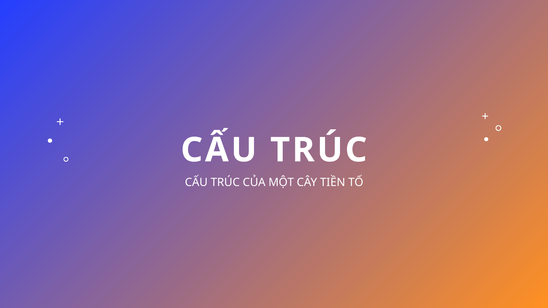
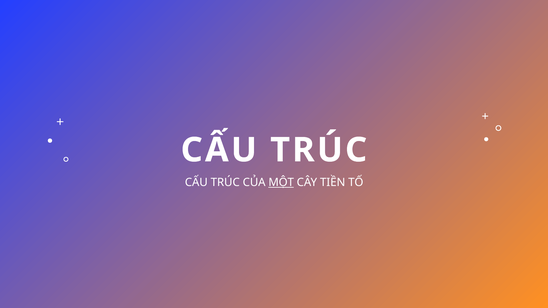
MỘT underline: none -> present
